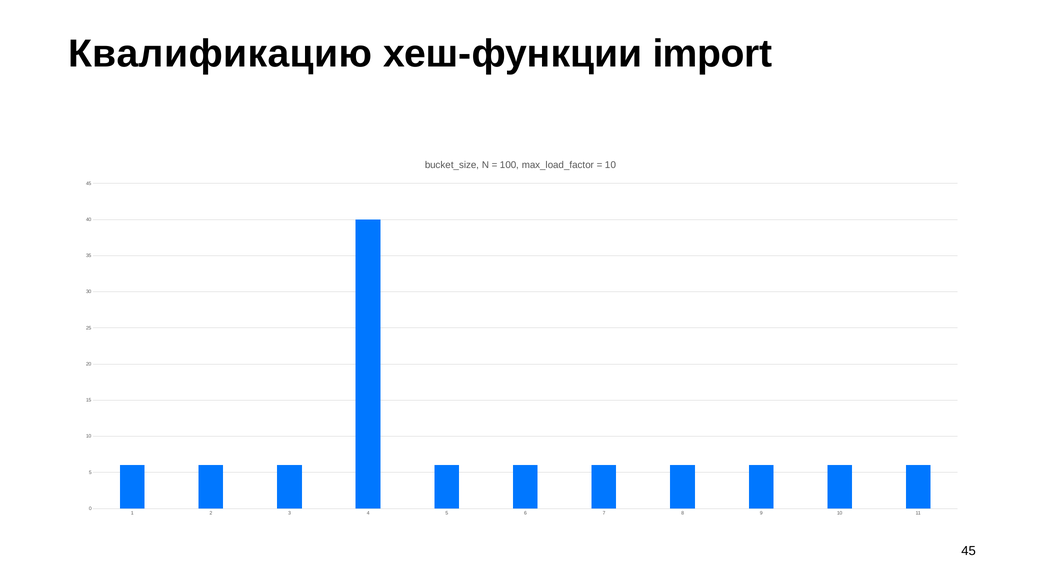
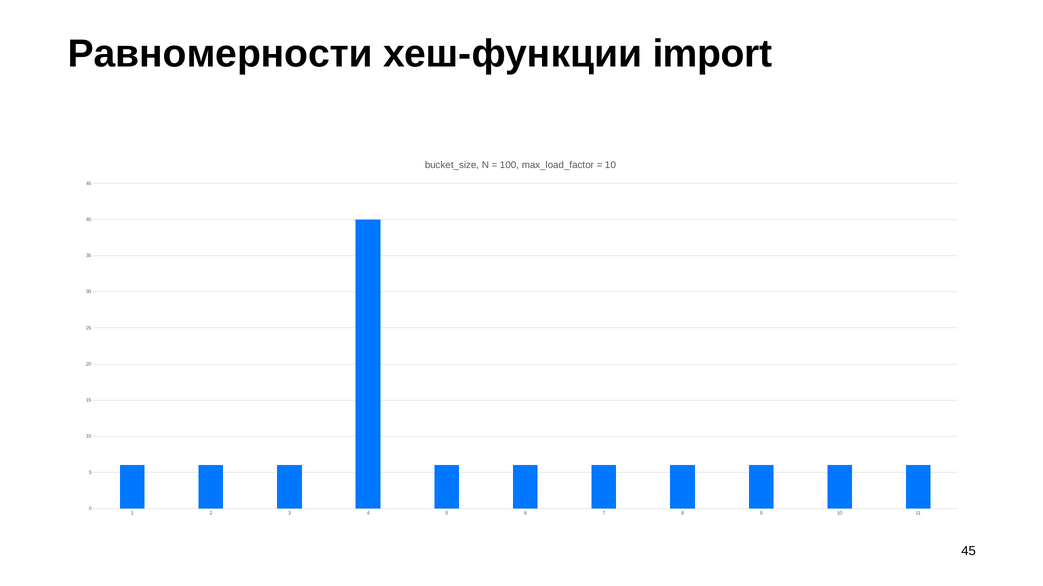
Квалификацию: Квалификацию -> Равномерности
